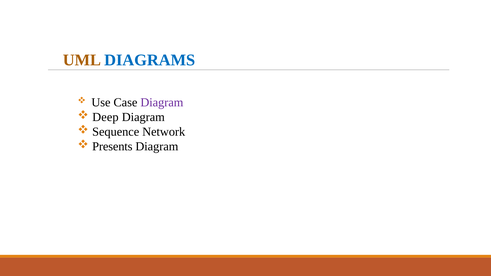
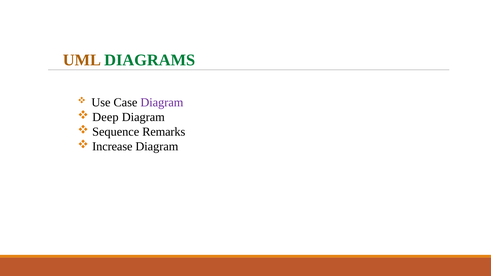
DIAGRAMS colour: blue -> green
Network: Network -> Remarks
Presents: Presents -> Increase
